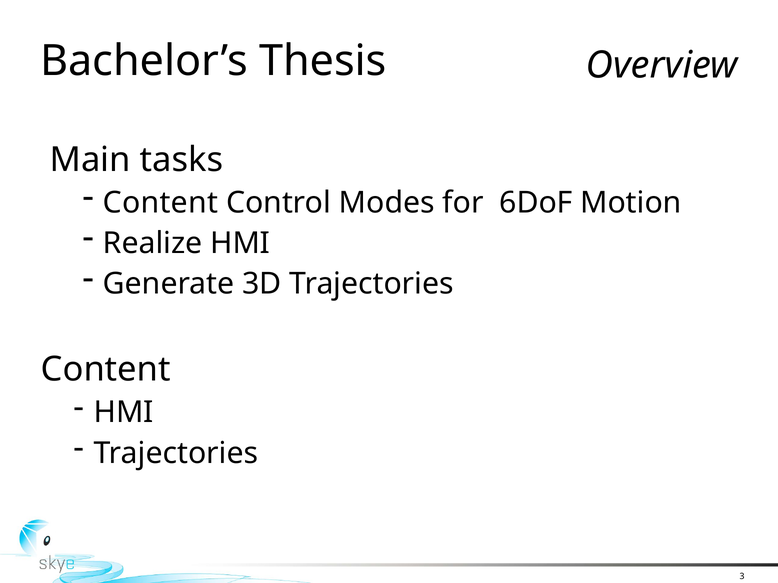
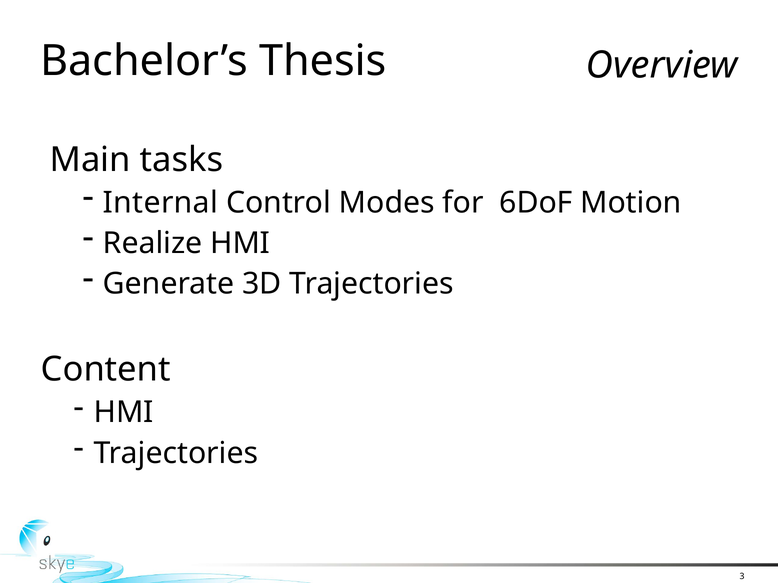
Content at (160, 203): Content -> Internal
